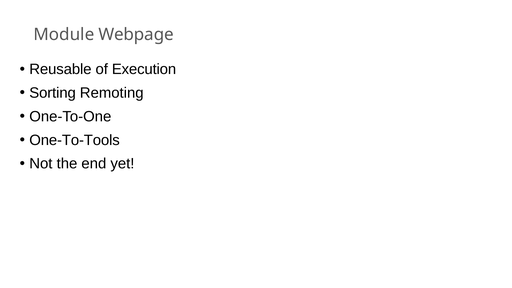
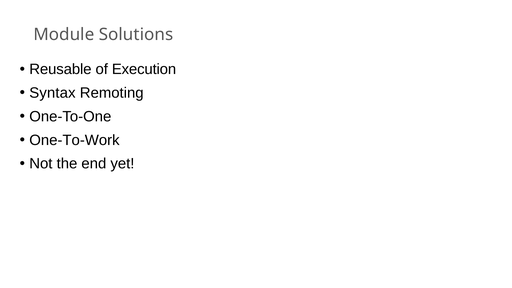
Webpage: Webpage -> Solutions
Sorting: Sorting -> Syntax
One-To-Tools: One-To-Tools -> One-To-Work
